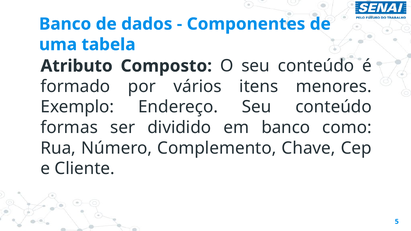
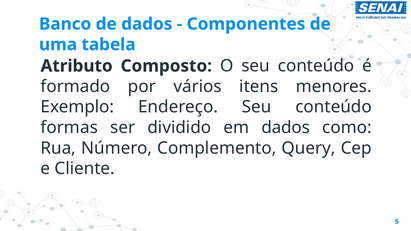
em banco: banco -> dados
Chave: Chave -> Query
